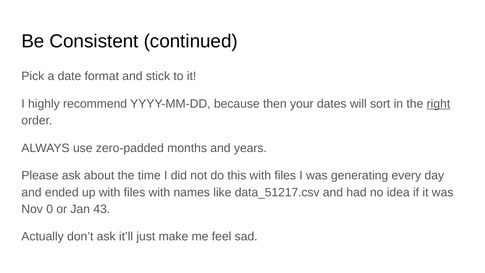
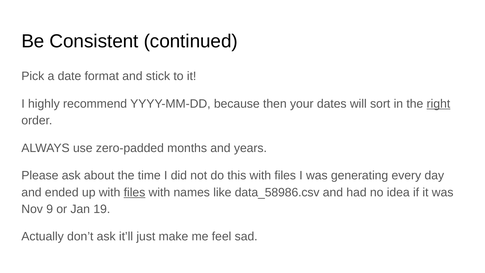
files at (134, 192) underline: none -> present
data_51217.csv: data_51217.csv -> data_58986.csv
0: 0 -> 9
43: 43 -> 19
